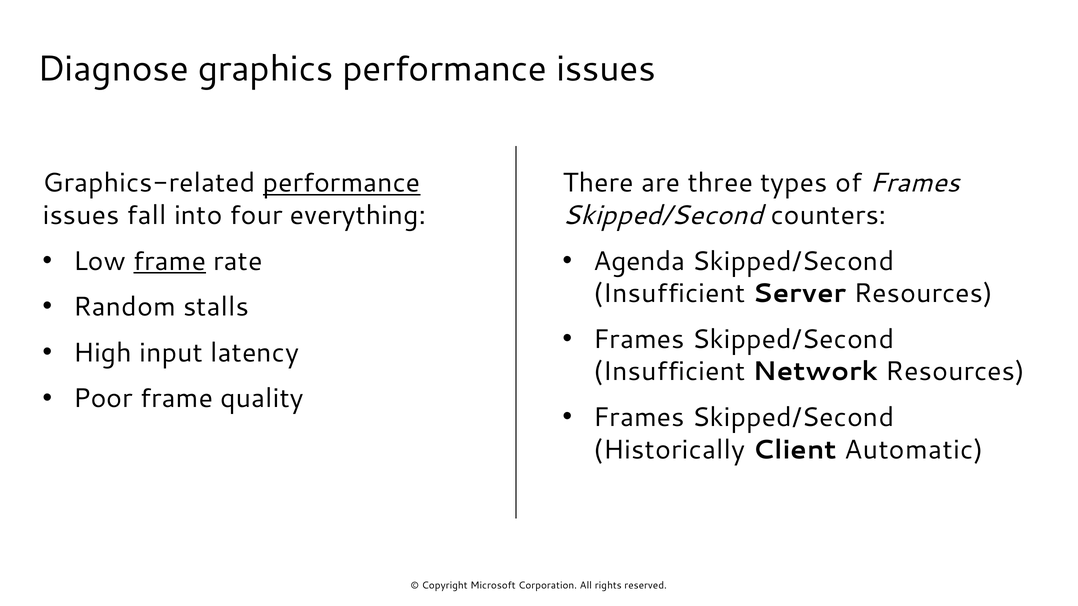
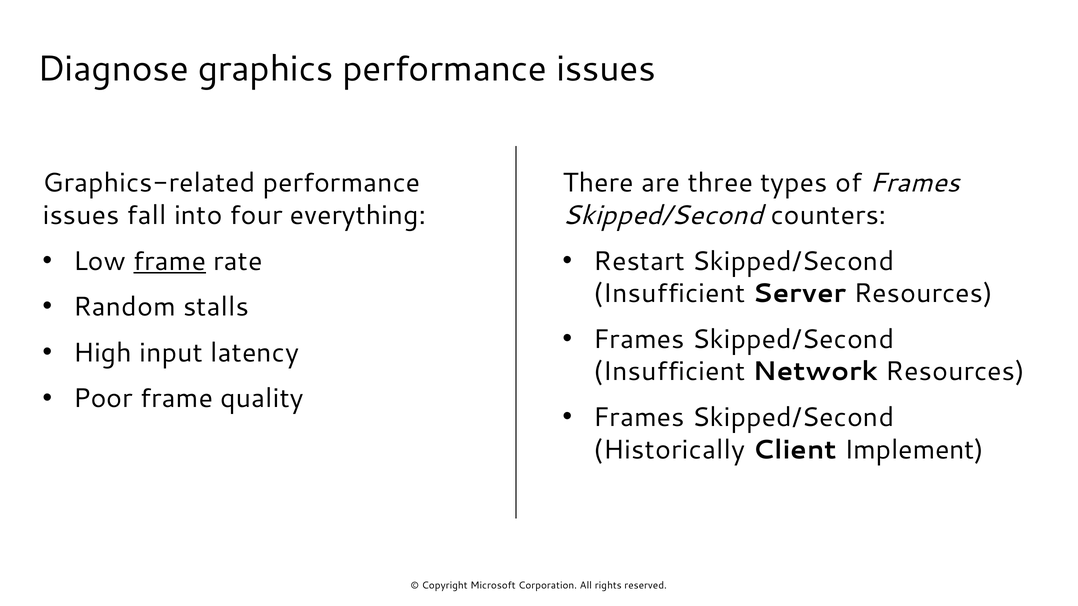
performance at (342, 183) underline: present -> none
Agenda: Agenda -> Restart
Automatic: Automatic -> Implement
